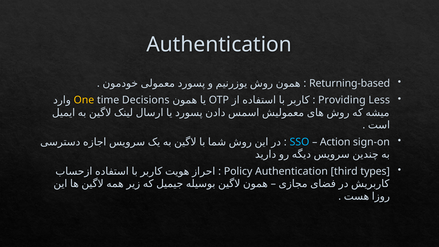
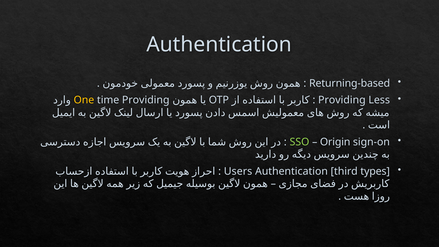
time Decisions: Decisions -> Providing
SSO colour: light blue -> light green
Action: Action -> Origin
Policy: Policy -> Users
